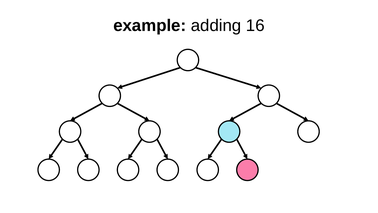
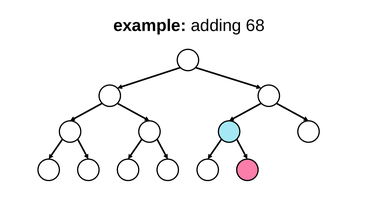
16: 16 -> 68
